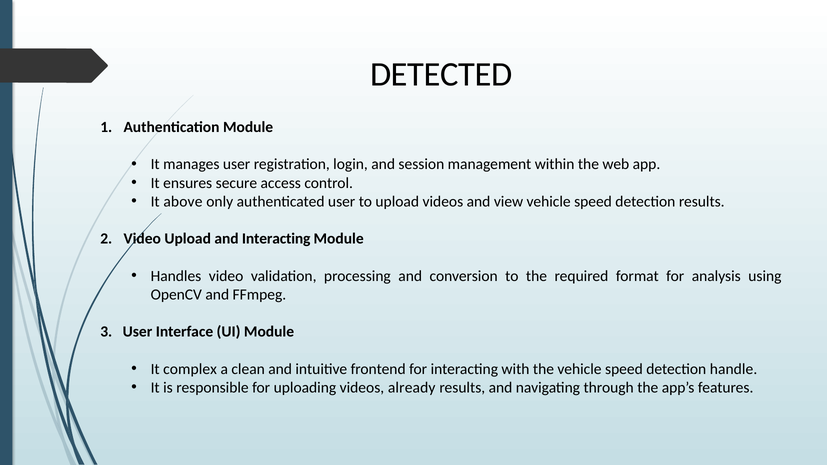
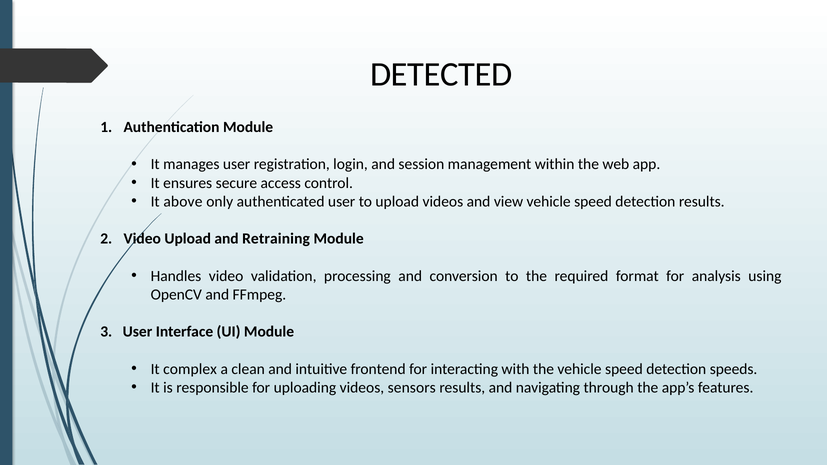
and Interacting: Interacting -> Retraining
handle: handle -> speeds
already: already -> sensors
